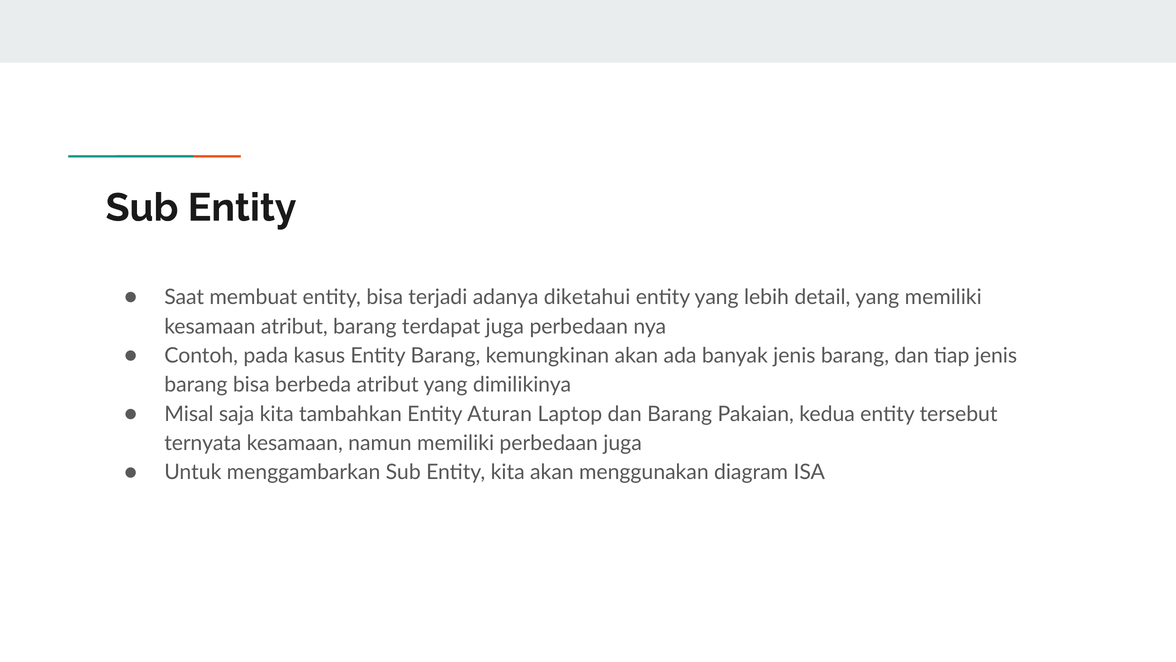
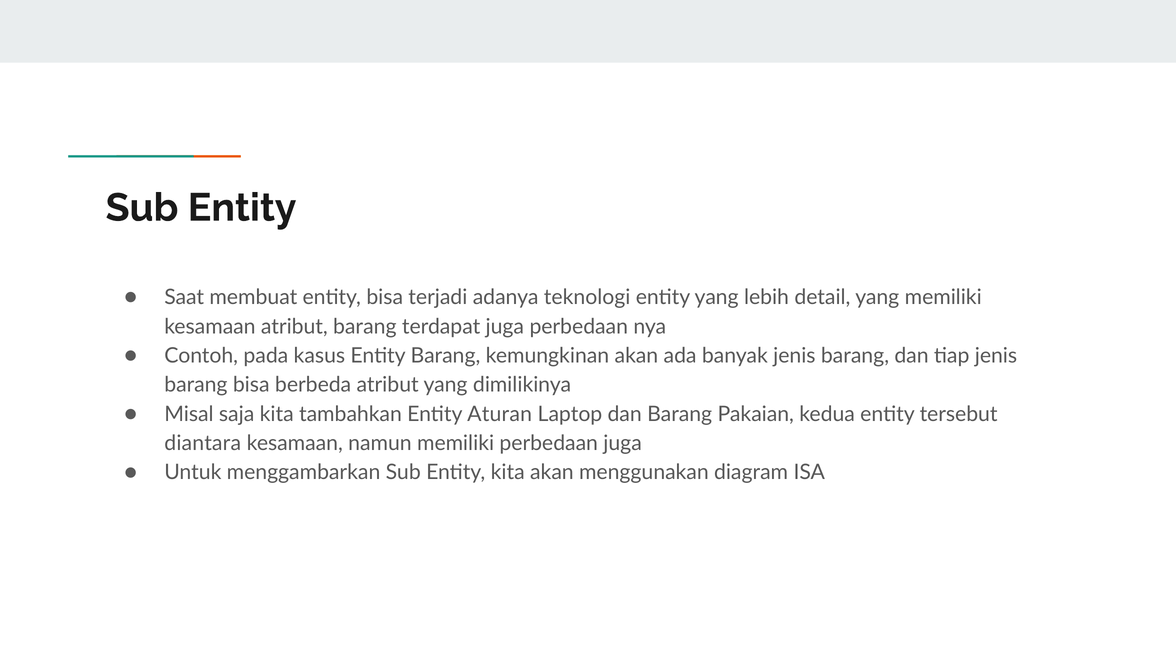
diketahui: diketahui -> teknologi
ternyata: ternyata -> diantara
